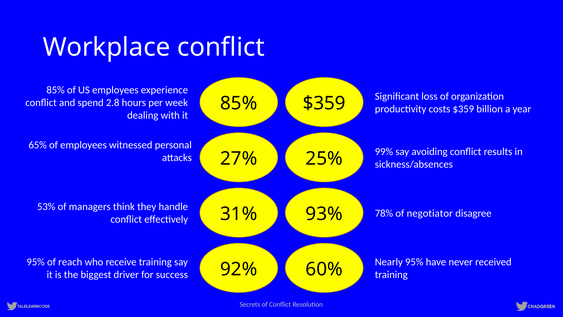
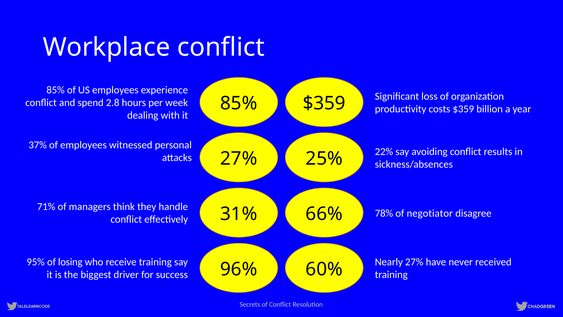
65%: 65% -> 37%
99%: 99% -> 22%
53%: 53% -> 71%
93%: 93% -> 66%
reach: reach -> losing
Nearly 95%: 95% -> 27%
92%: 92% -> 96%
